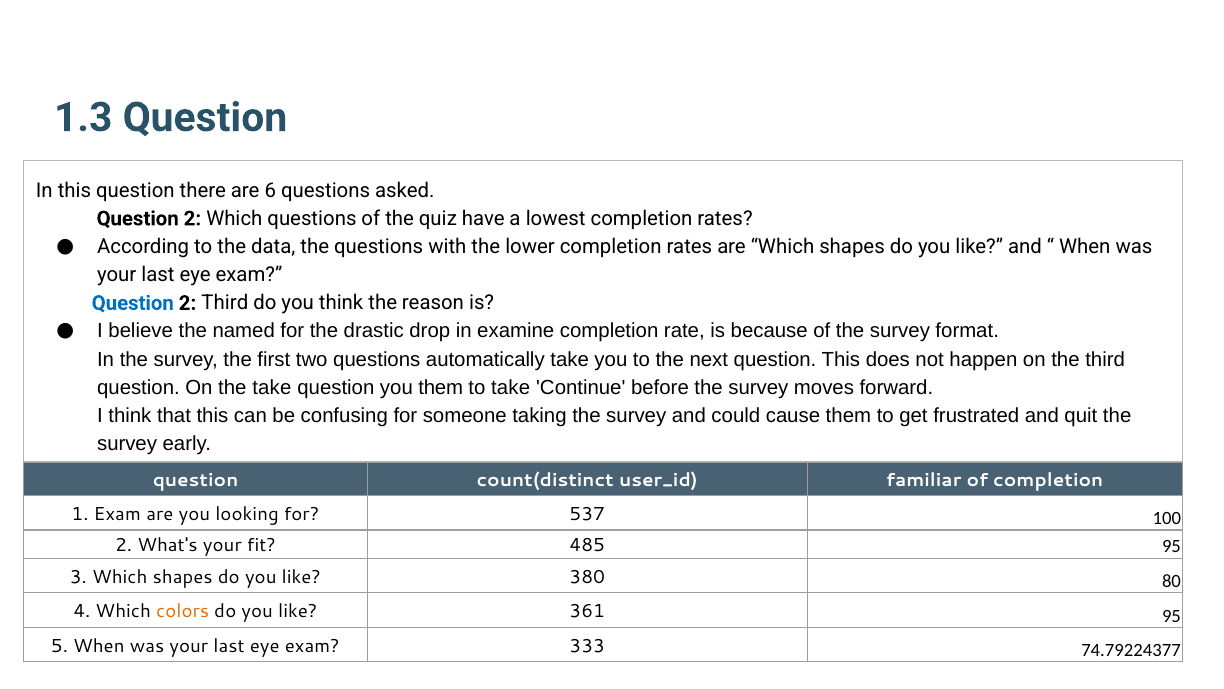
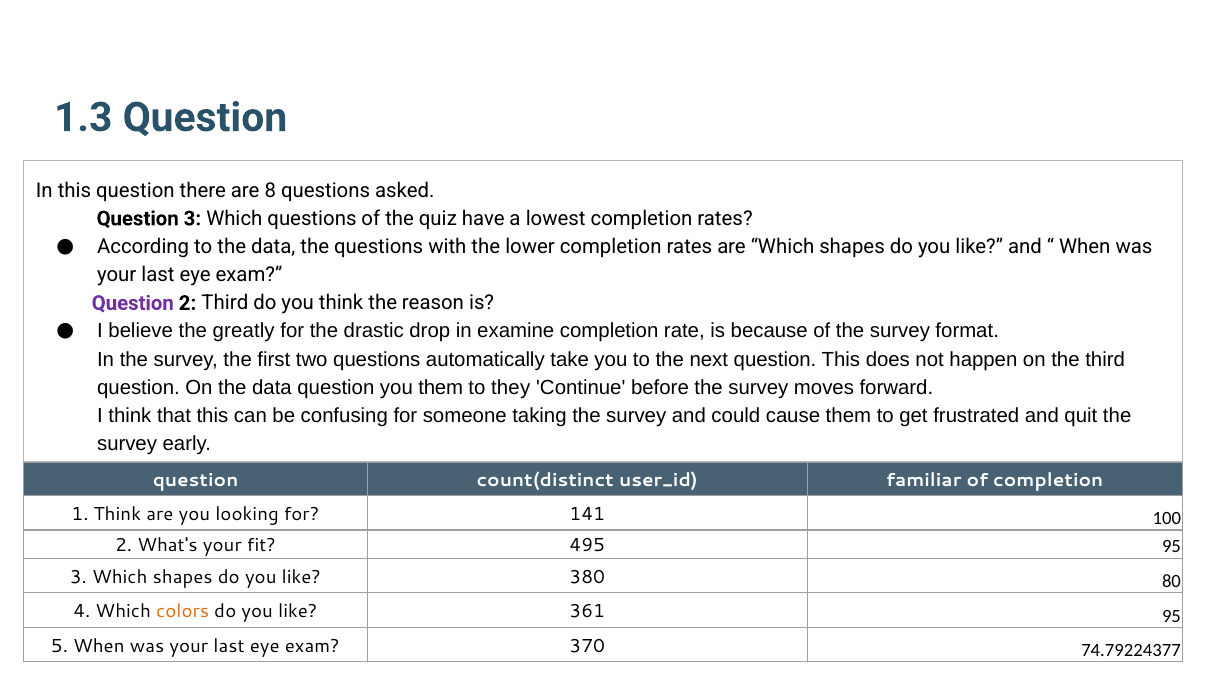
6: 6 -> 8
2 at (192, 218): 2 -> 3
Question at (133, 303) colour: blue -> purple
named: named -> greatly
On the take: take -> data
to take: take -> they
1 Exam: Exam -> Think
537: 537 -> 141
485: 485 -> 495
333: 333 -> 370
